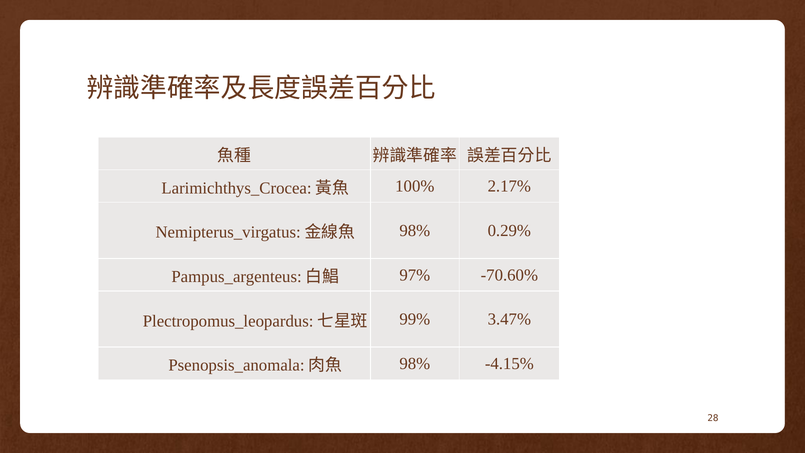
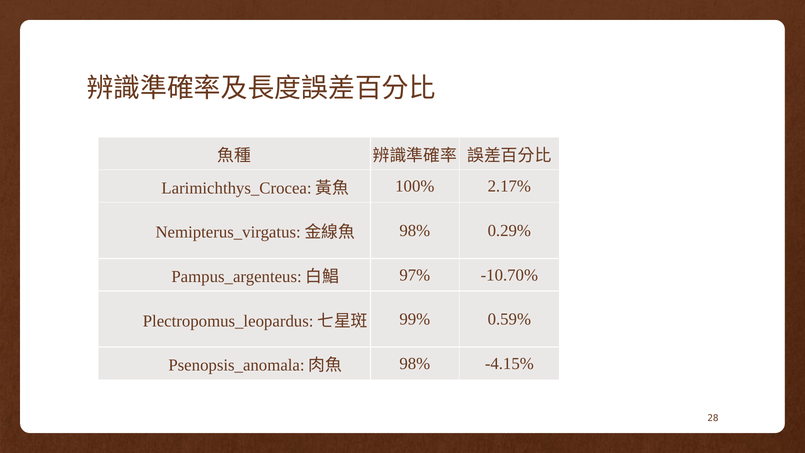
-70.60%: -70.60% -> -10.70%
3.47%: 3.47% -> 0.59%
